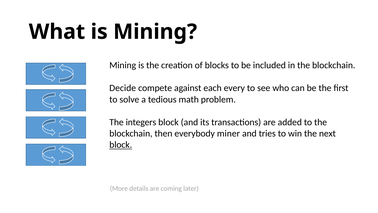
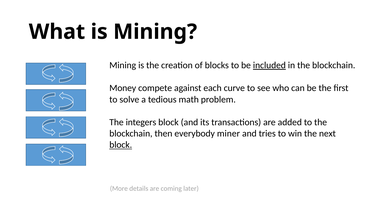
included underline: none -> present
Decide: Decide -> Money
every: every -> curve
